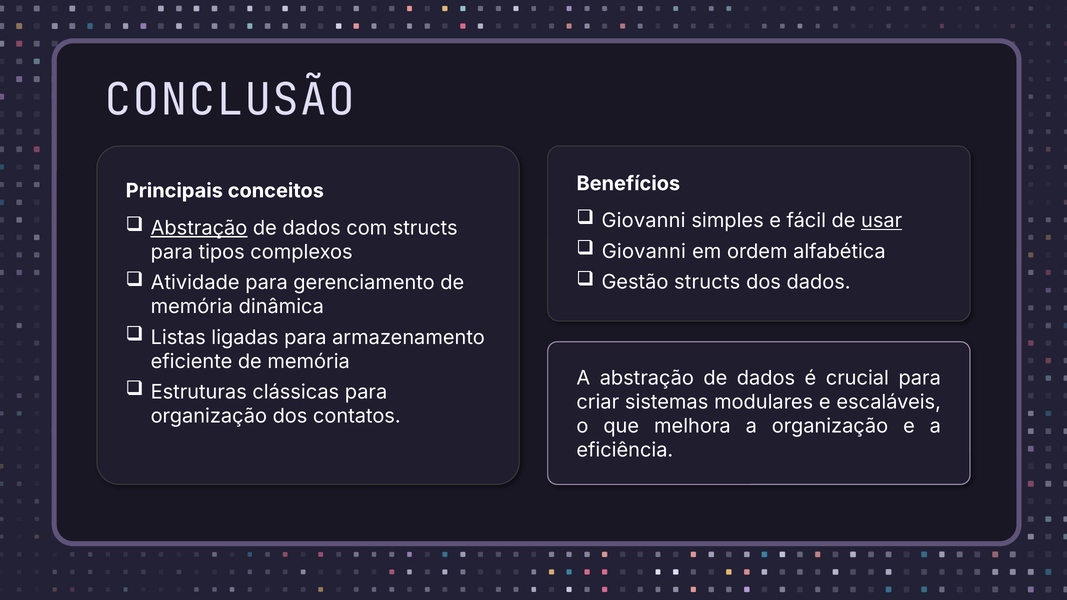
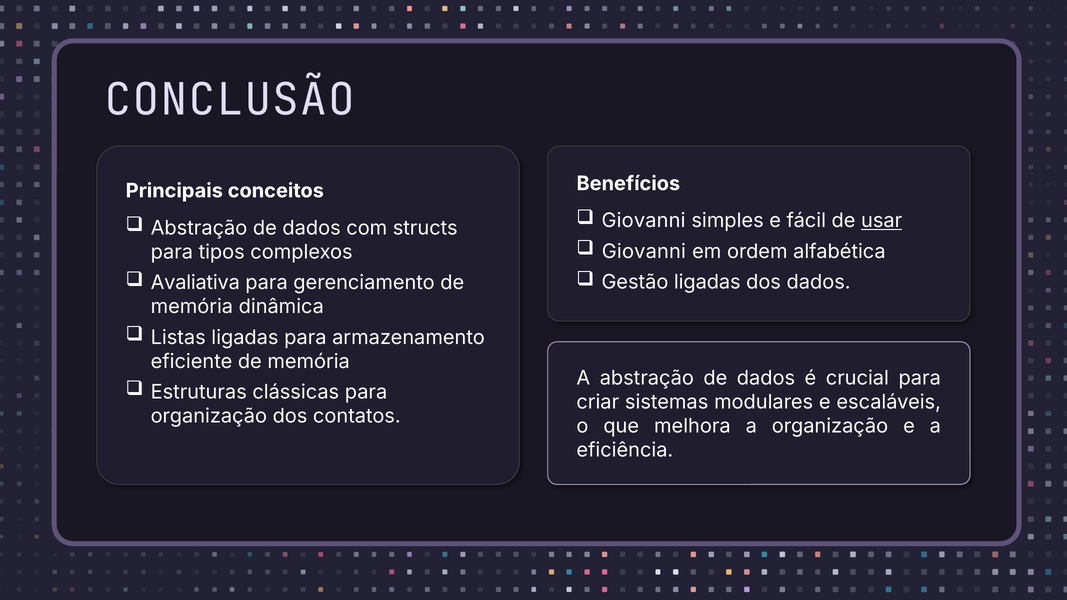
Abstração at (199, 228) underline: present -> none
Gestão structs: structs -> ligadas
Atividade: Atividade -> Avaliativa
